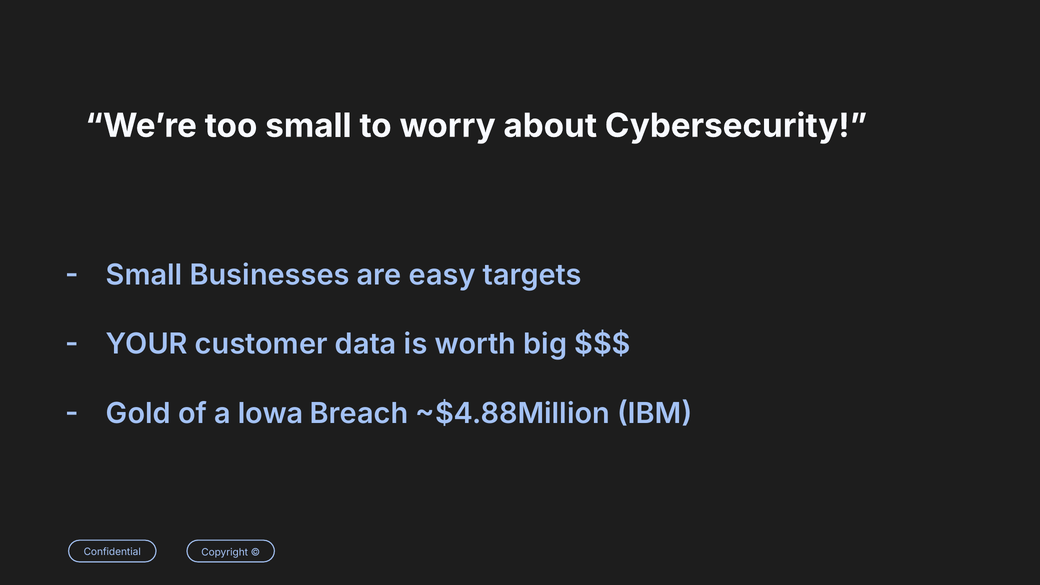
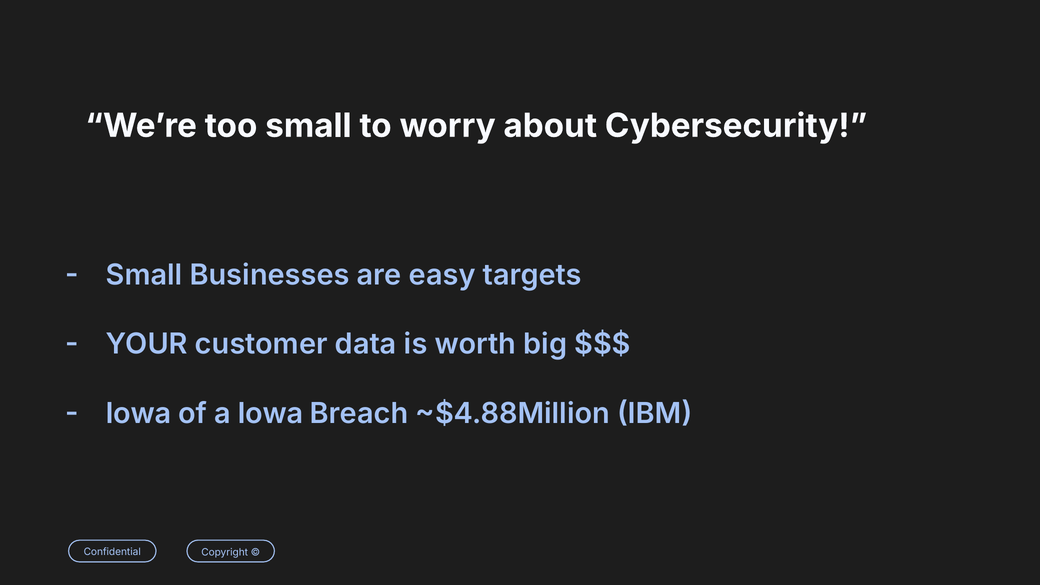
Gold at (138, 414): Gold -> Iowa
